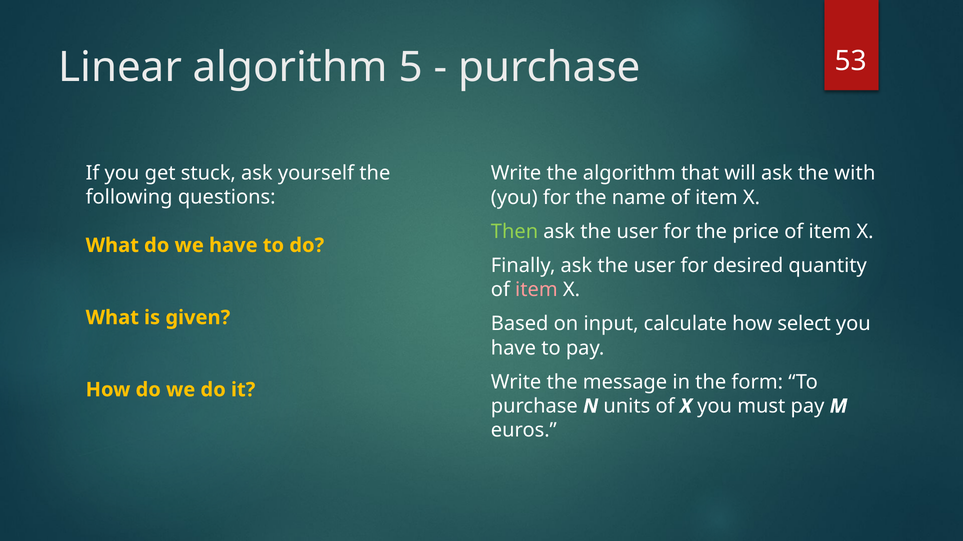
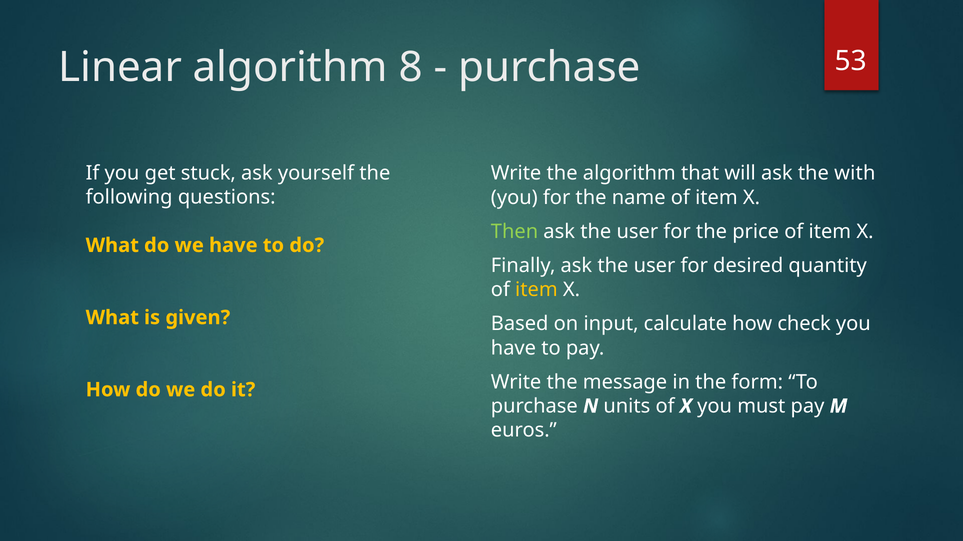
5: 5 -> 8
item at (536, 290) colour: pink -> yellow
select: select -> check
